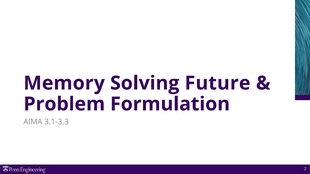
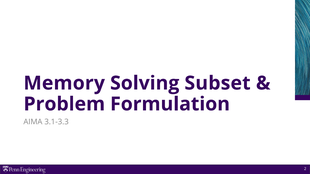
Future: Future -> Subset
